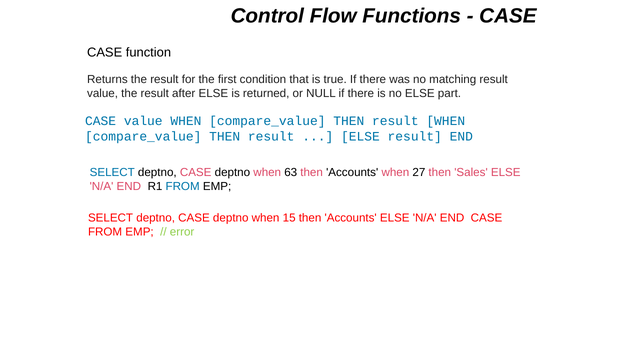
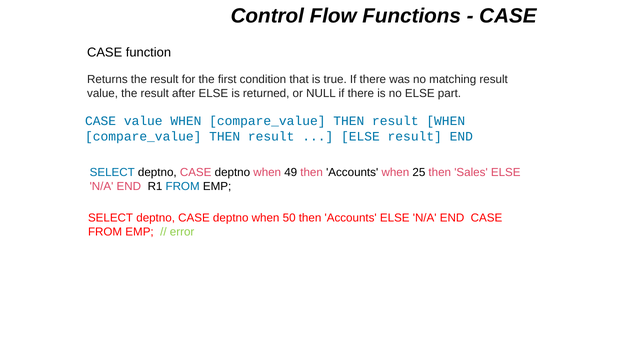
63: 63 -> 49
27: 27 -> 25
15: 15 -> 50
